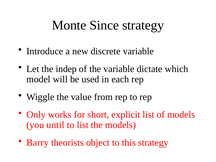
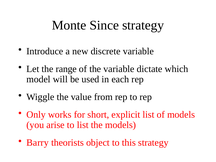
indep: indep -> range
until: until -> arise
